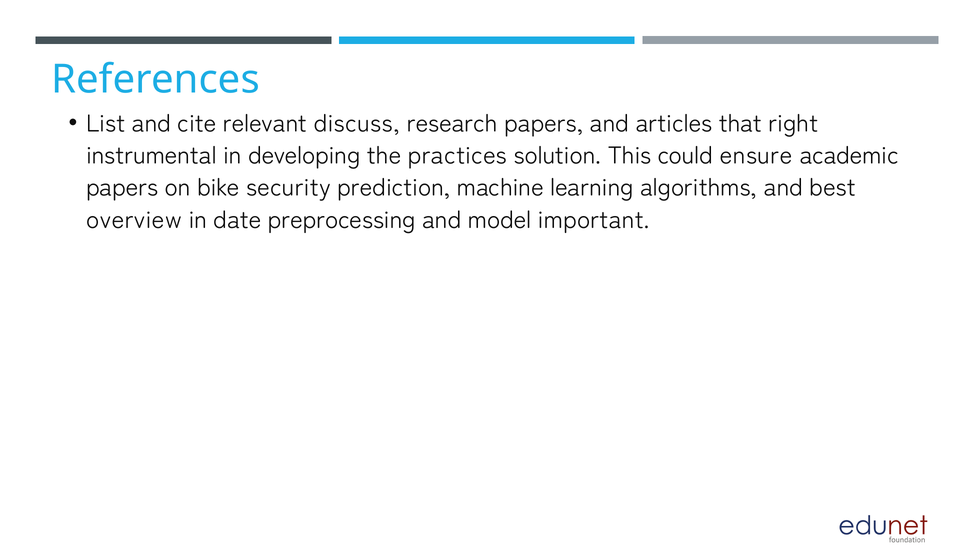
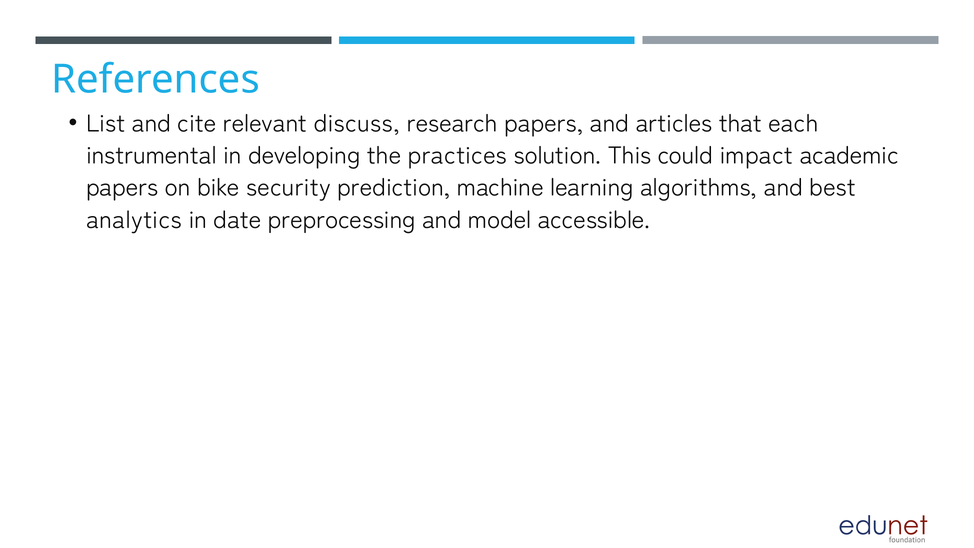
right: right -> each
ensure: ensure -> impact
overview: overview -> analytics
important: important -> accessible
